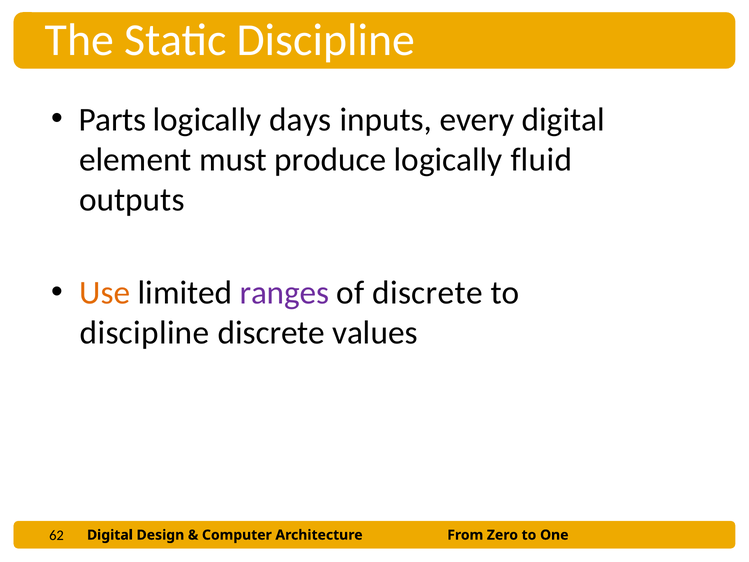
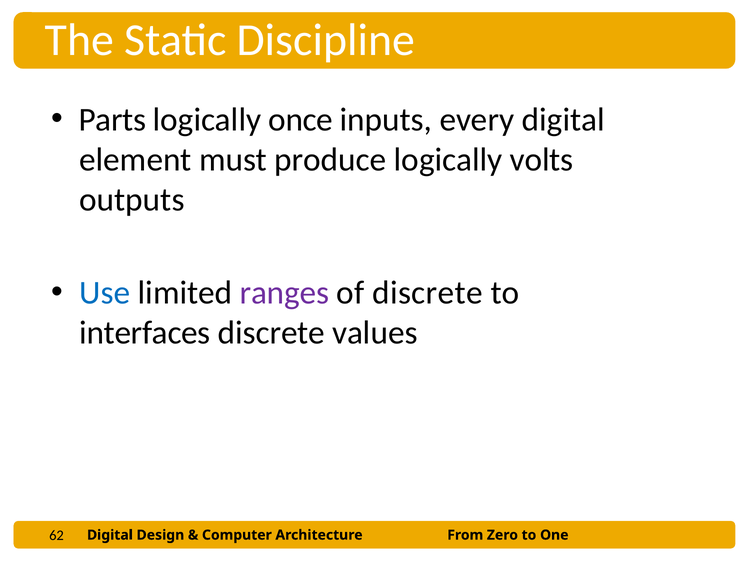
days: days -> once
fluid: fluid -> volts
Use colour: orange -> blue
discipline at (145, 333): discipline -> interfaces
